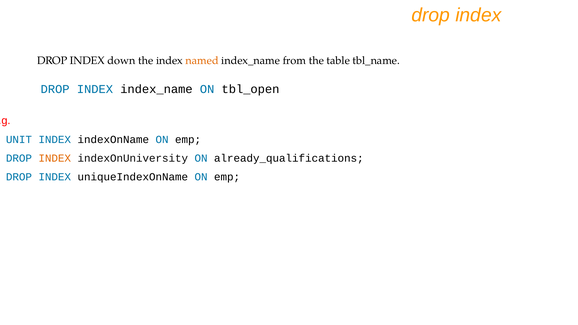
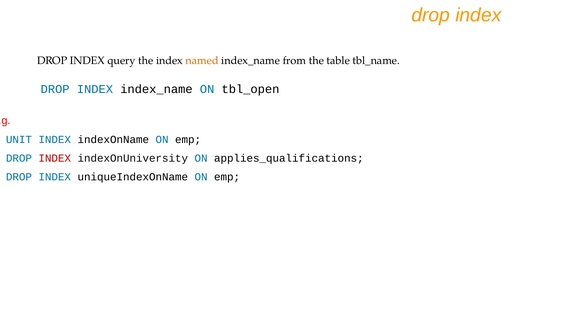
down: down -> query
INDEX at (55, 158) colour: orange -> red
already_qualifications: already_qualifications -> applies_qualifications
